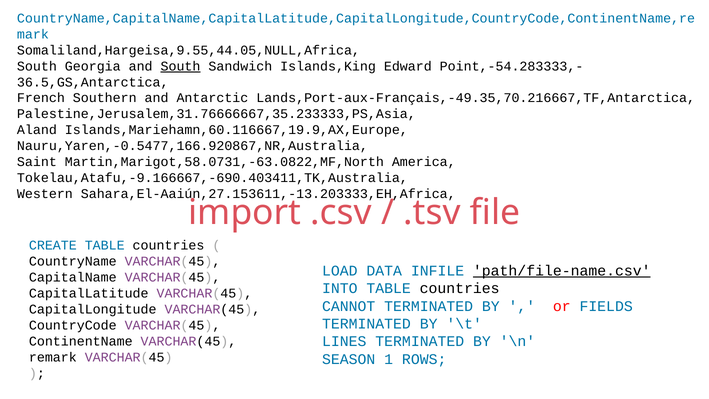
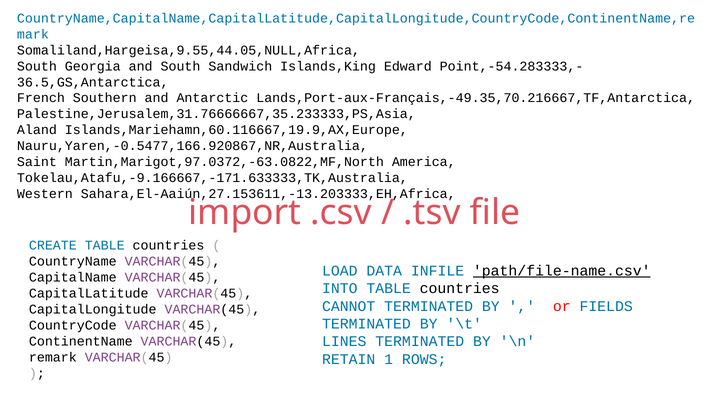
South at (181, 66) underline: present -> none
Martin,Marigot,58.0731,-63.0822,MF,North: Martin,Marigot,58.0731,-63.0822,MF,North -> Martin,Marigot,97.0372,-63.0822,MF,North
Tokelau,Atafu,-9.166667,-690.403411,TK,Australia: Tokelau,Atafu,-9.166667,-690.403411,TK,Australia -> Tokelau,Atafu,-9.166667,-171.633333,TK,Australia
SEASON: SEASON -> RETAIN
